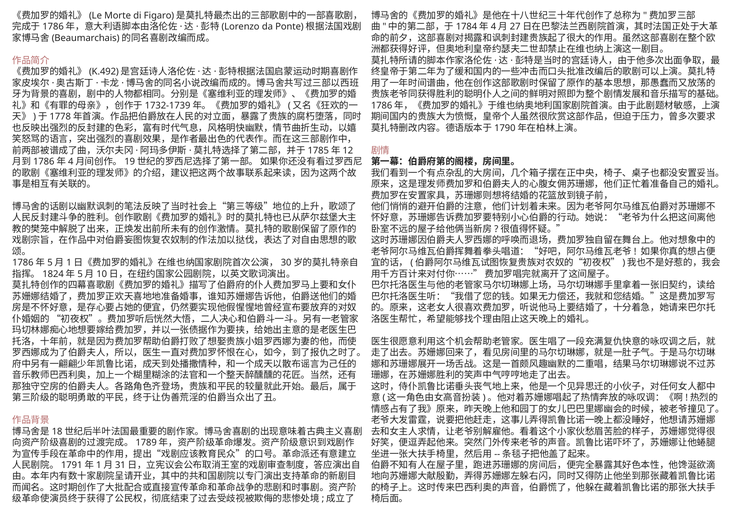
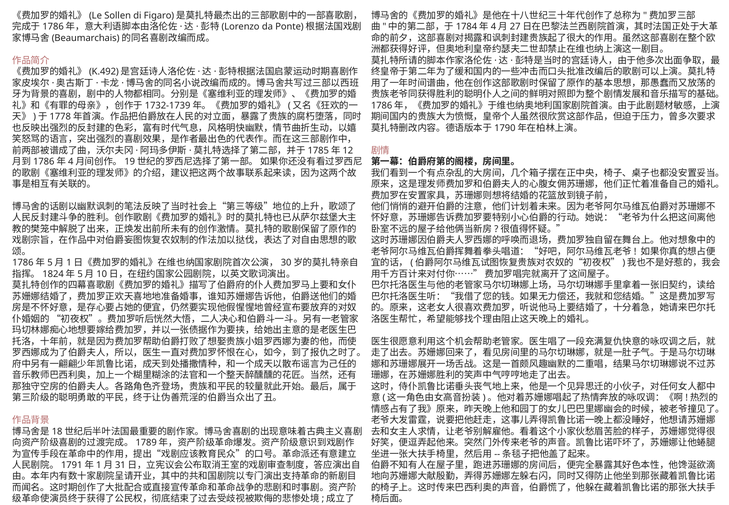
Morte: Morte -> Sollen
